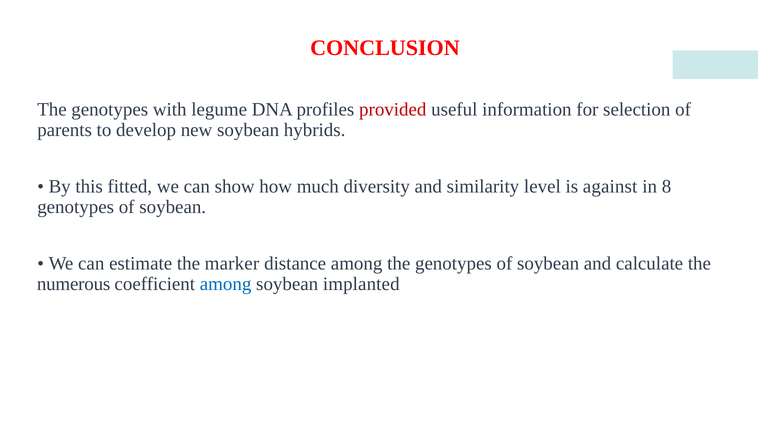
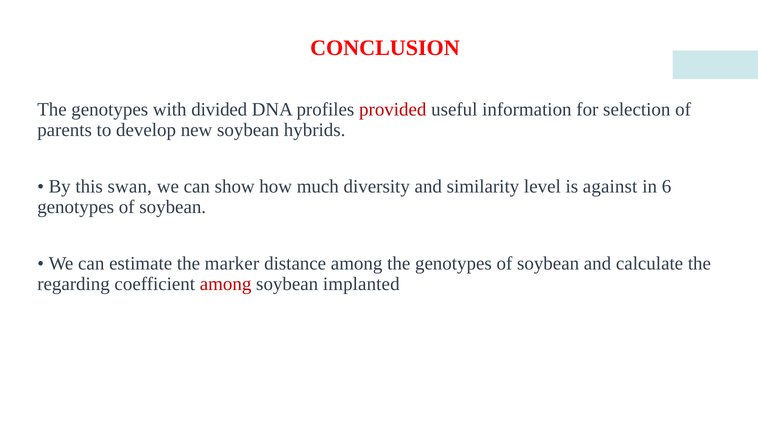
legume: legume -> divided
fitted: fitted -> swan
8: 8 -> 6
numerous: numerous -> regarding
among at (226, 284) colour: blue -> red
